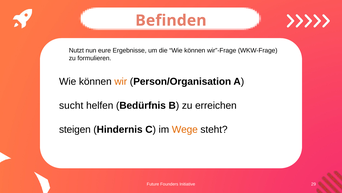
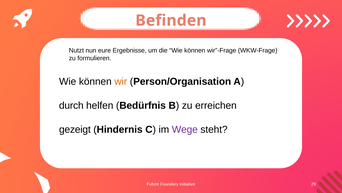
sucht: sucht -> durch
steigen: steigen -> gezeigt
Wege colour: orange -> purple
